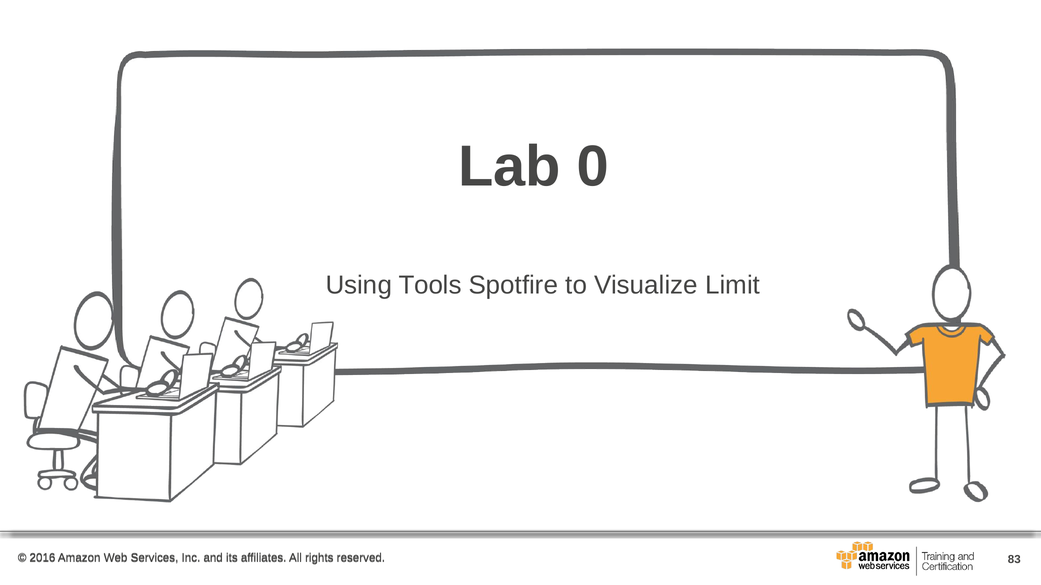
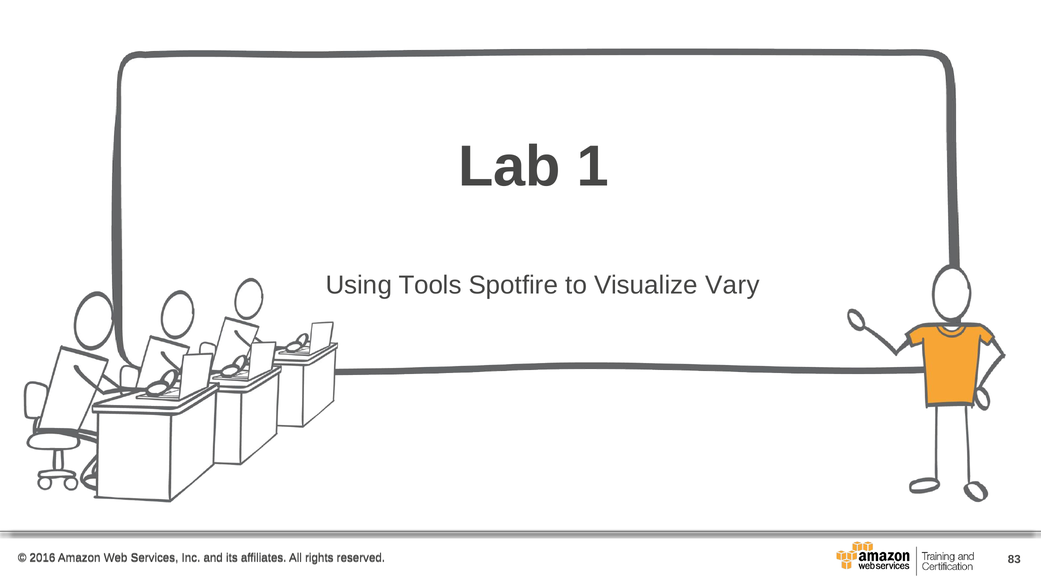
0: 0 -> 1
Limit: Limit -> Vary
